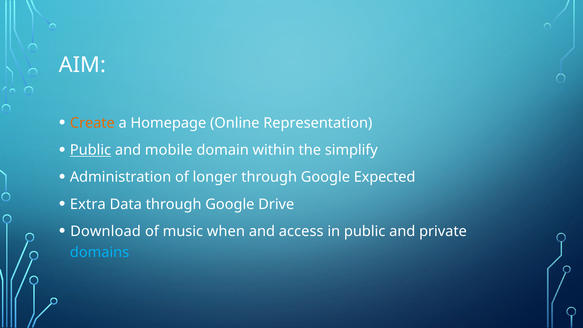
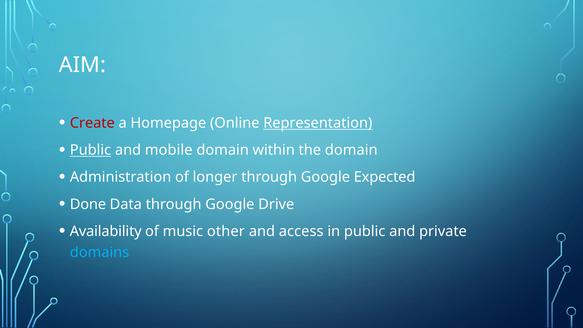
Create colour: orange -> red
Representation underline: none -> present
the simplify: simplify -> domain
Extra: Extra -> Done
Download: Download -> Availability
when: when -> other
